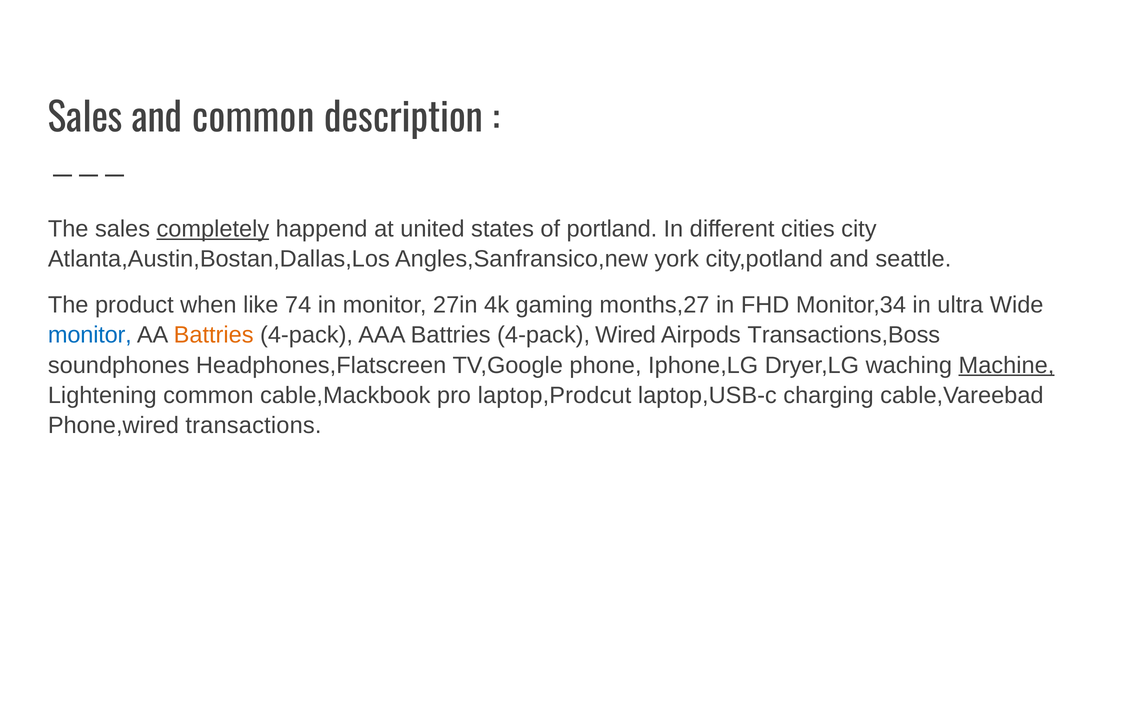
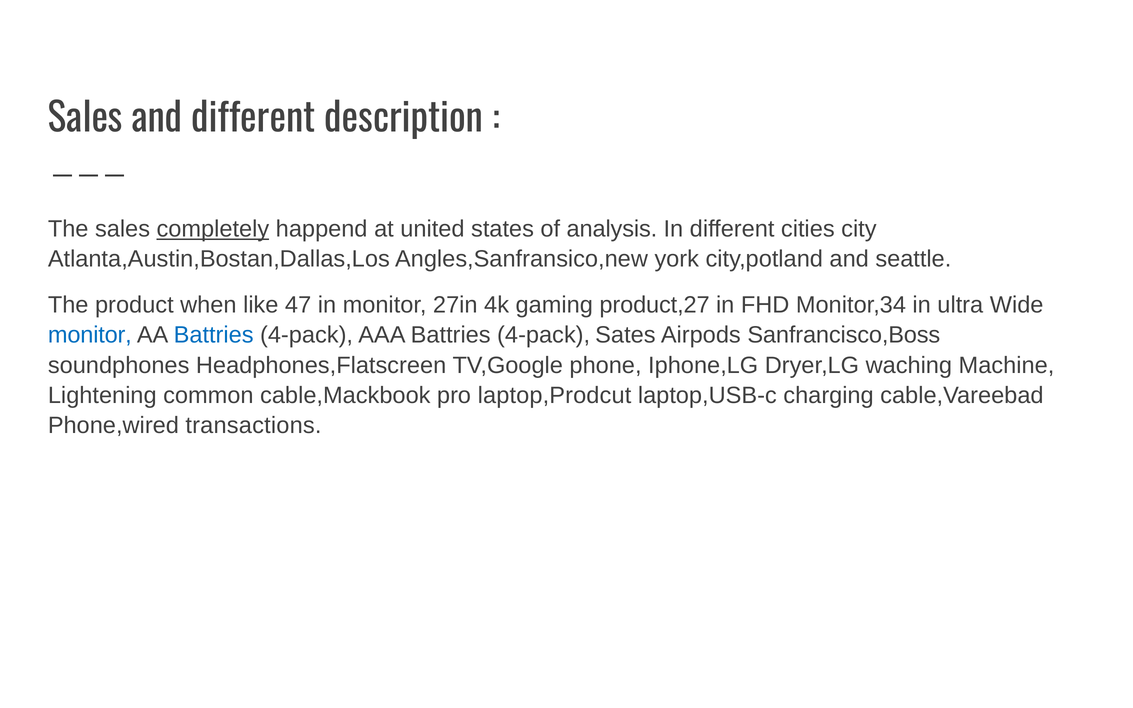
and common: common -> different
portland: portland -> analysis
74: 74 -> 47
months,27: months,27 -> product,27
Battries at (214, 335) colour: orange -> blue
Wired: Wired -> Sates
Transactions,Boss: Transactions,Boss -> Sanfrancisco,Boss
Machine underline: present -> none
